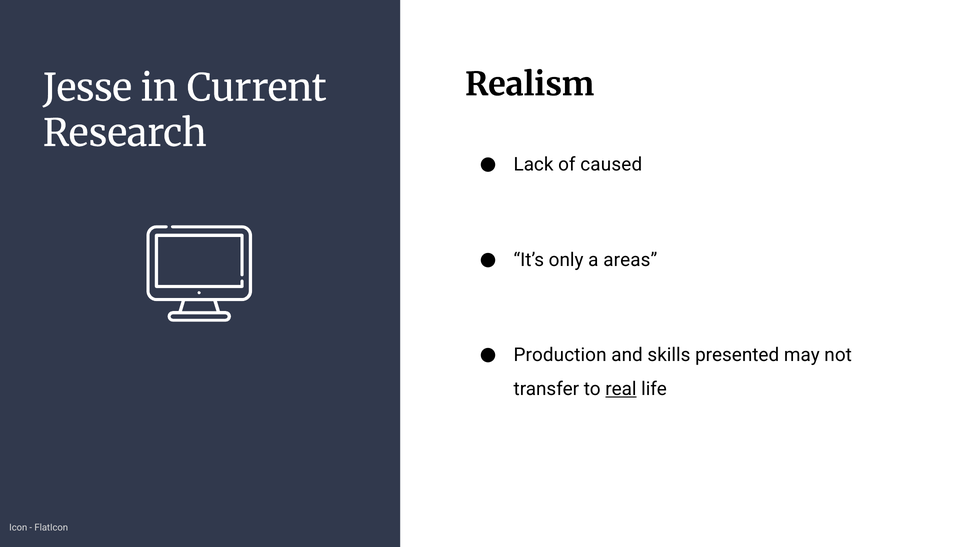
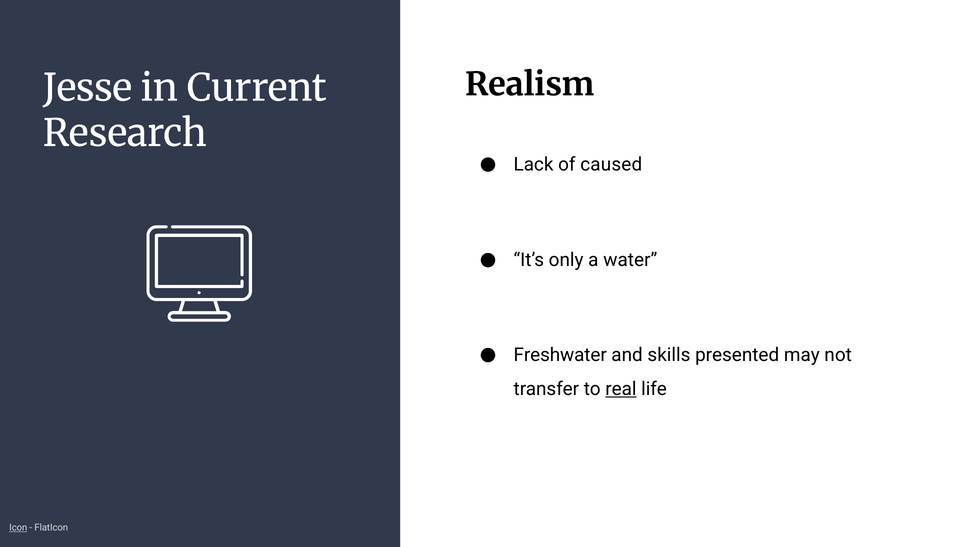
areas: areas -> water
Production: Production -> Freshwater
Icon underline: none -> present
